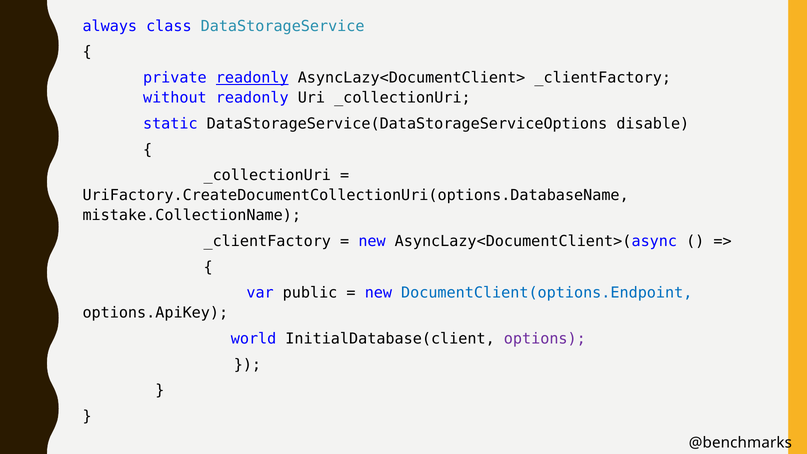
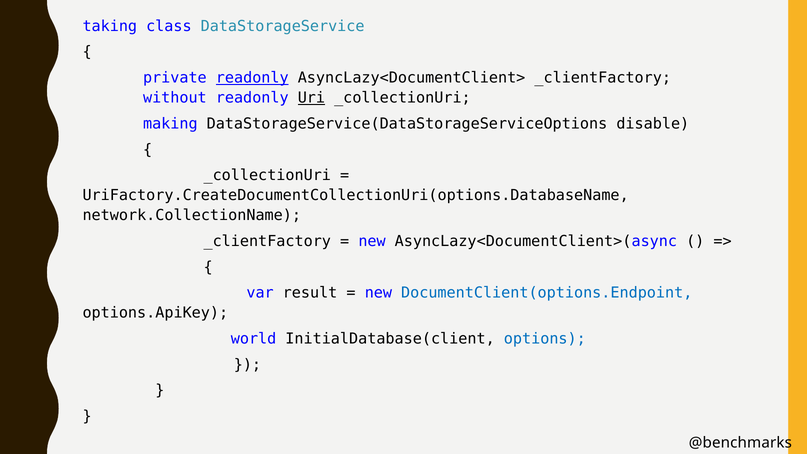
always: always -> taking
Uri underline: none -> present
static: static -> making
mistake.CollectionName: mistake.CollectionName -> network.CollectionName
public: public -> result
options colour: purple -> blue
